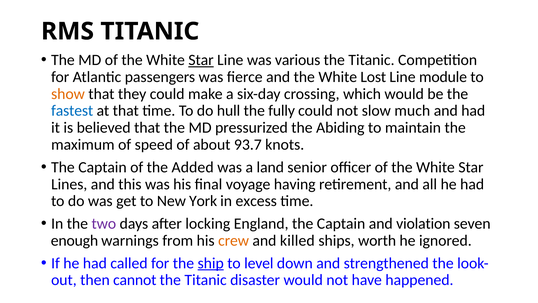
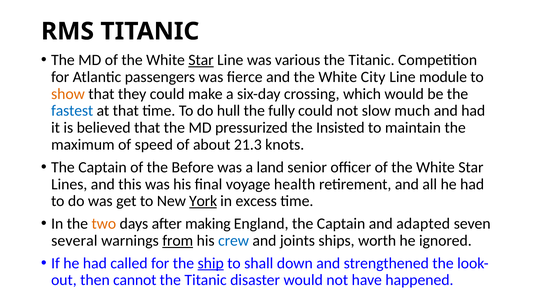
Lost: Lost -> City
Abiding: Abiding -> Insisted
93.7: 93.7 -> 21.3
Added: Added -> Before
having: having -> health
York underline: none -> present
two colour: purple -> orange
locking: locking -> making
violation: violation -> adapted
enough: enough -> several
from underline: none -> present
crew colour: orange -> blue
killed: killed -> joints
level: level -> shall
